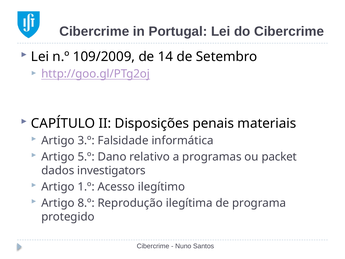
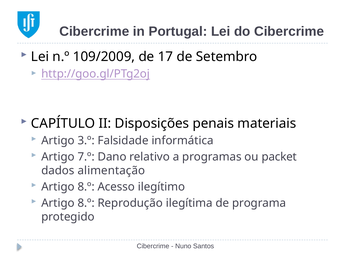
14: 14 -> 17
5.º: 5.º -> 7.º
investigators: investigators -> alimentação
1.º at (86, 187): 1.º -> 8.º
